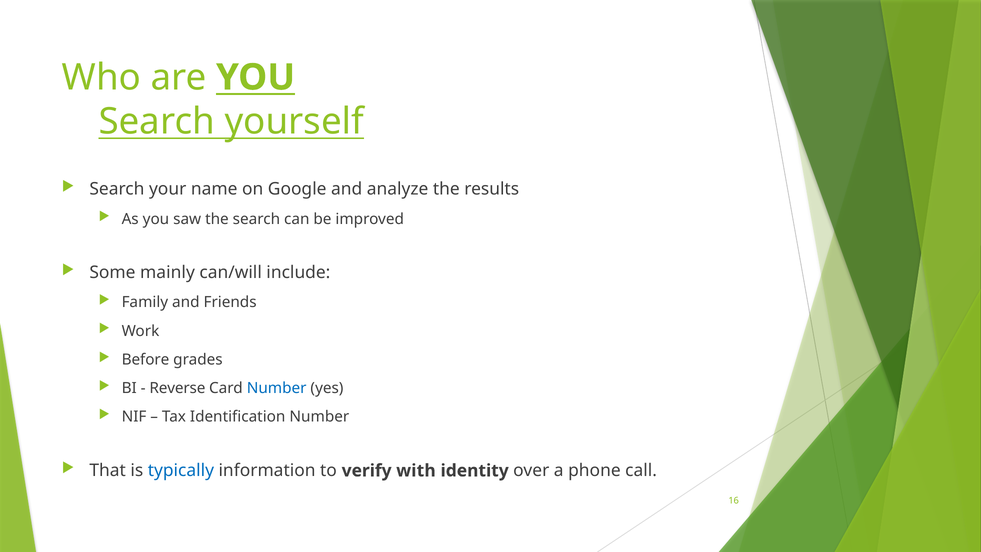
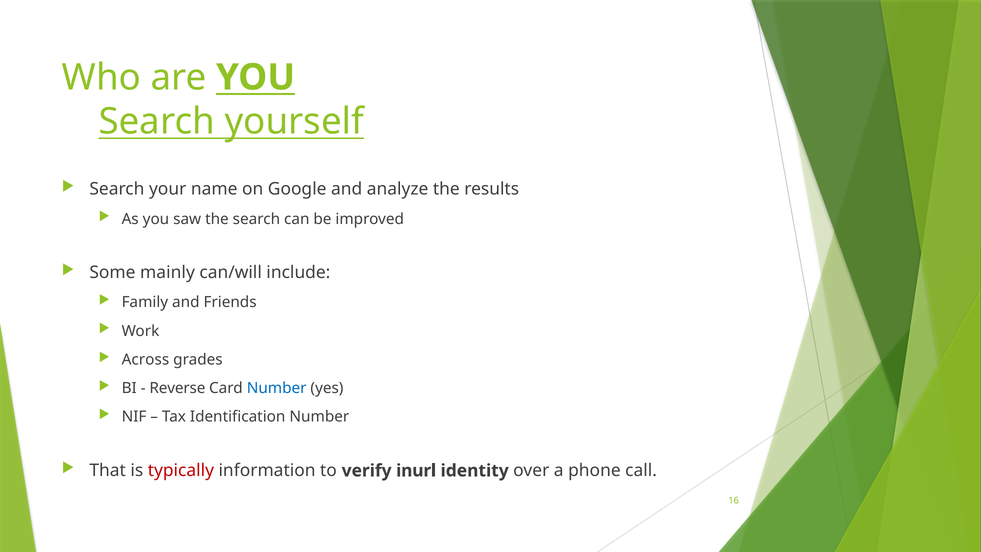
Before: Before -> Across
typically colour: blue -> red
with: with -> inurl
